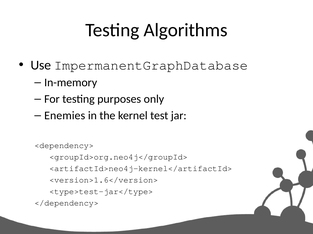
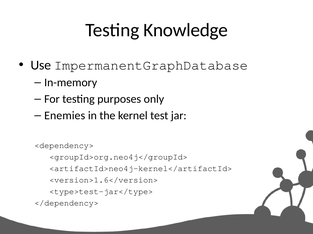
Algorithms: Algorithms -> Knowledge
